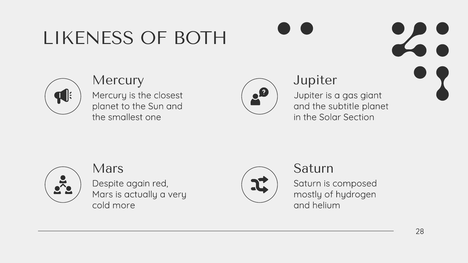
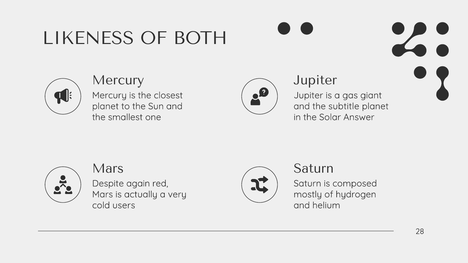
Section: Section -> Answer
more: more -> users
